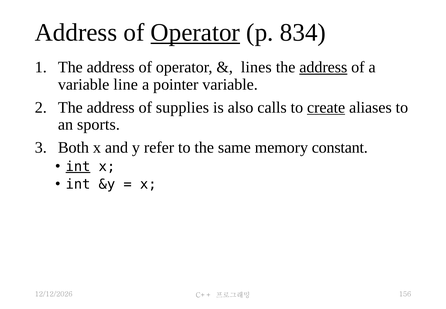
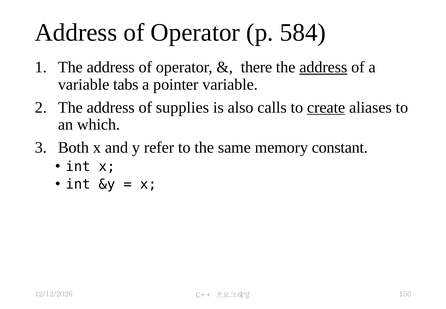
Operator at (195, 33) underline: present -> none
834: 834 -> 584
lines: lines -> there
line: line -> tabs
sports: sports -> which
int at (78, 167) underline: present -> none
